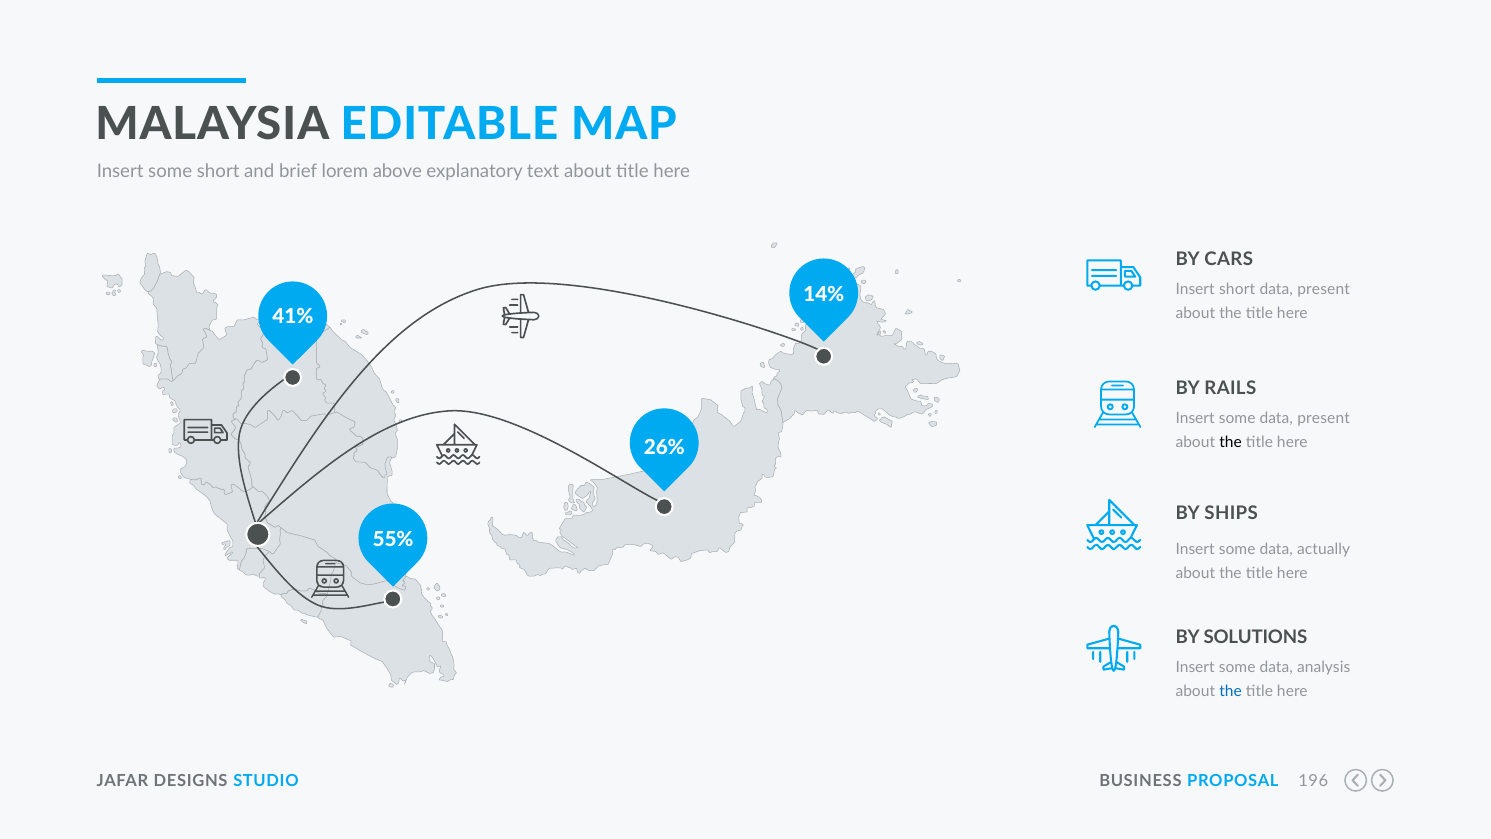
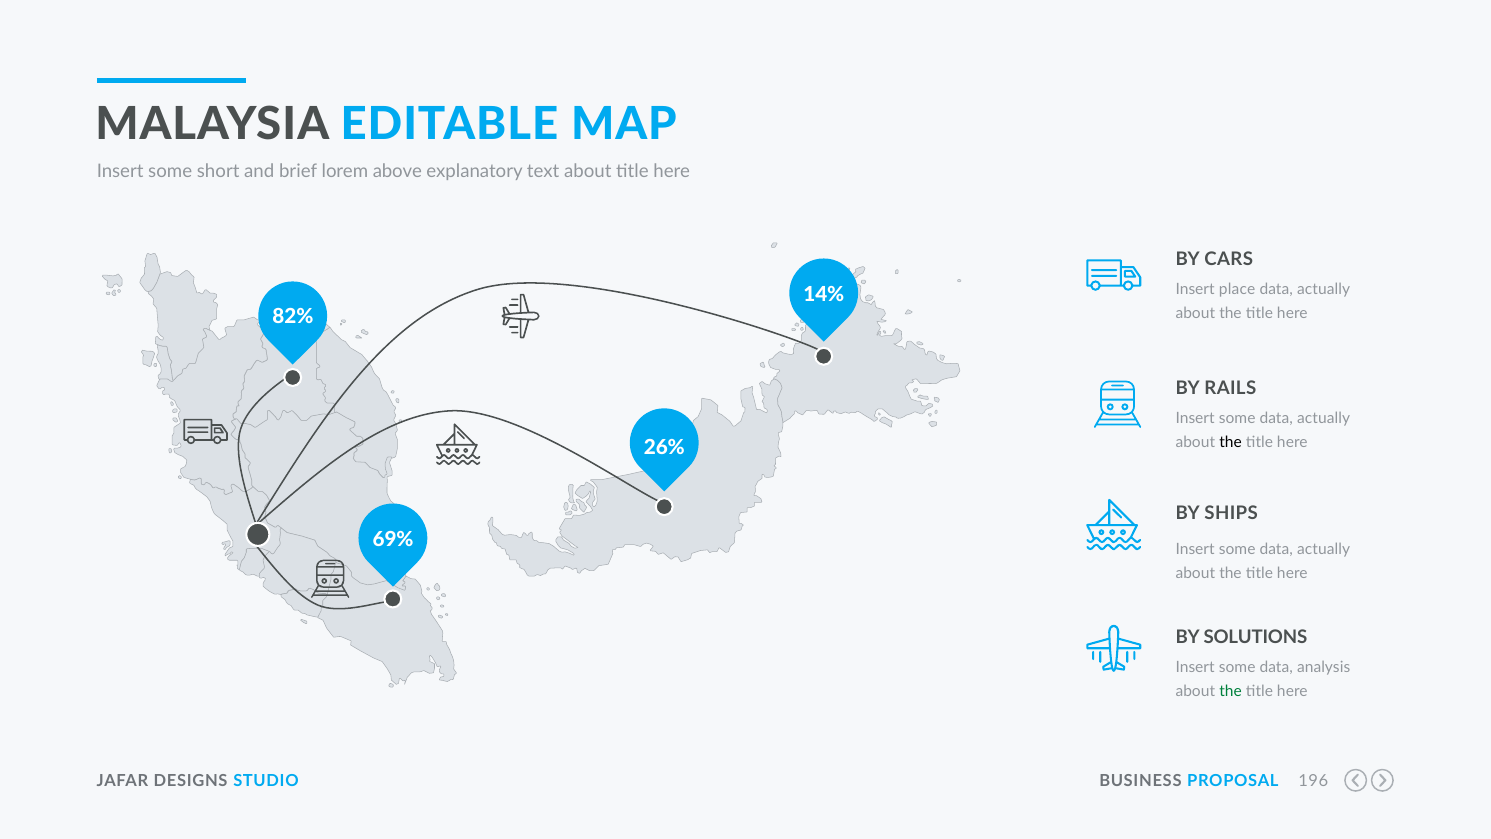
Insert short: short -> place
present at (1324, 289): present -> actually
41%: 41% -> 82%
present at (1324, 418): present -> actually
55%: 55% -> 69%
the at (1231, 691) colour: blue -> green
